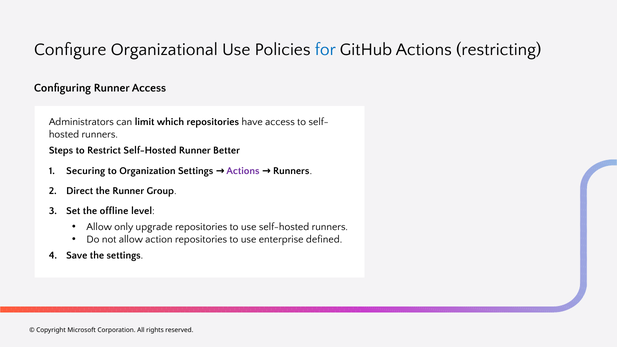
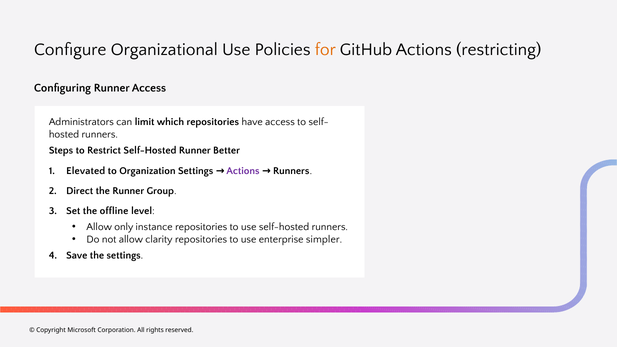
for colour: blue -> orange
Securing: Securing -> Elevated
upgrade: upgrade -> instance
action: action -> clarity
defined: defined -> simpler
